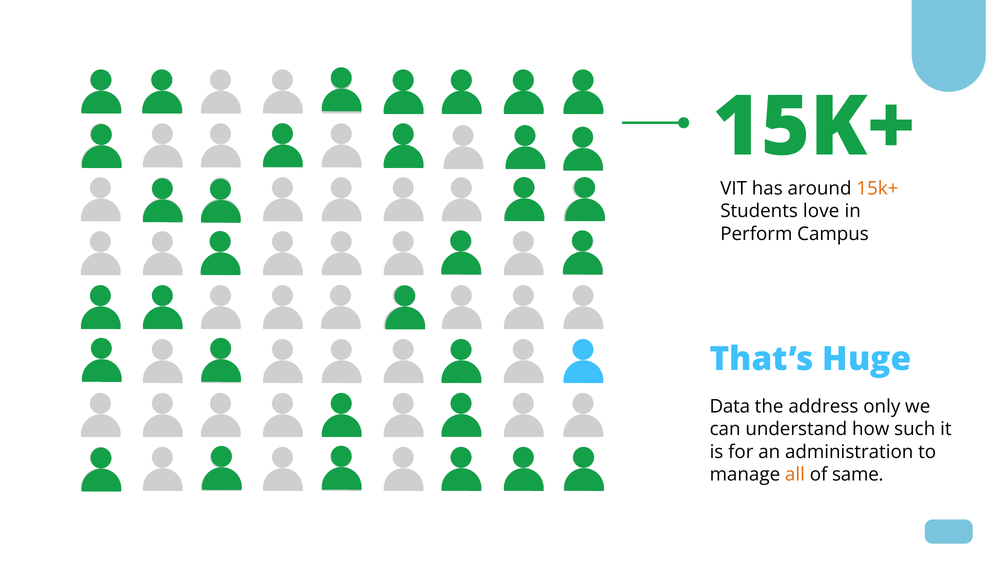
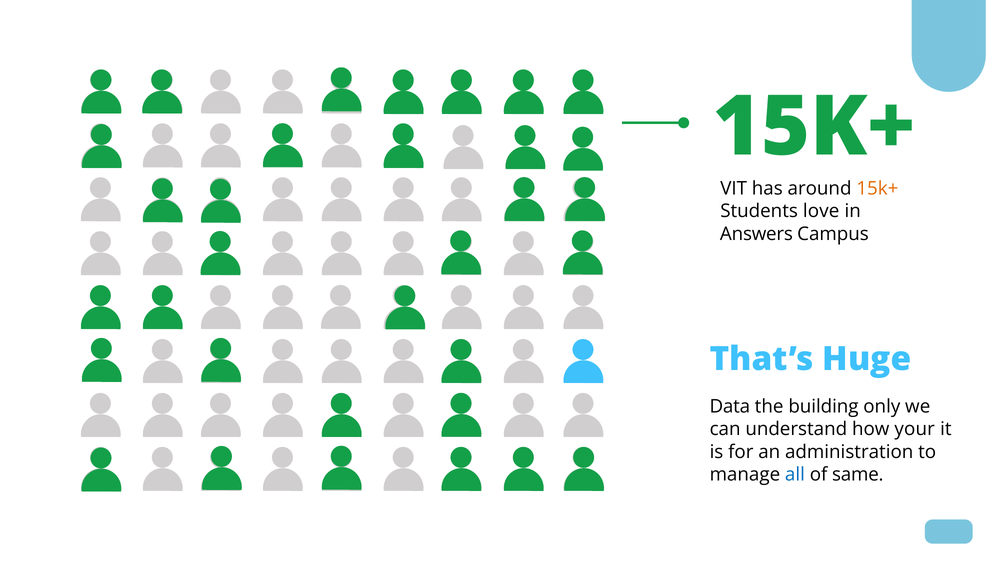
Perform: Perform -> Answers
address: address -> building
such: such -> your
all colour: orange -> blue
